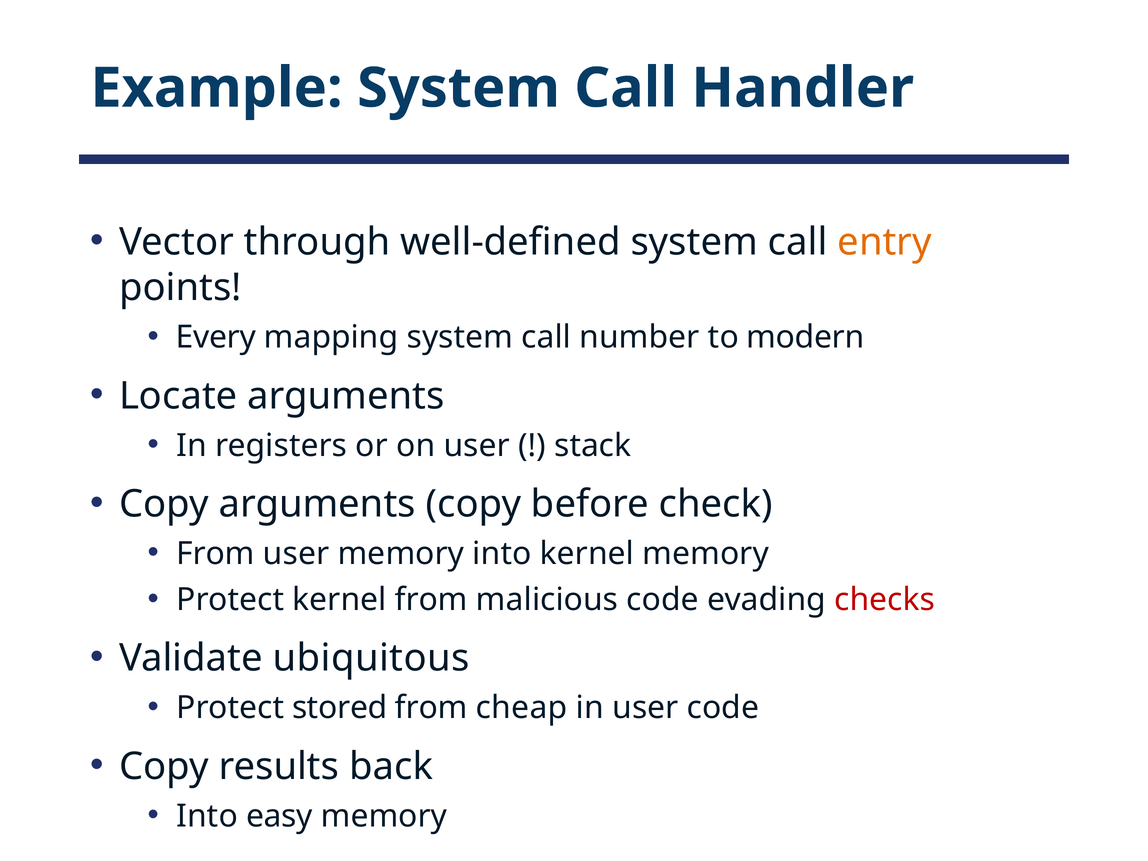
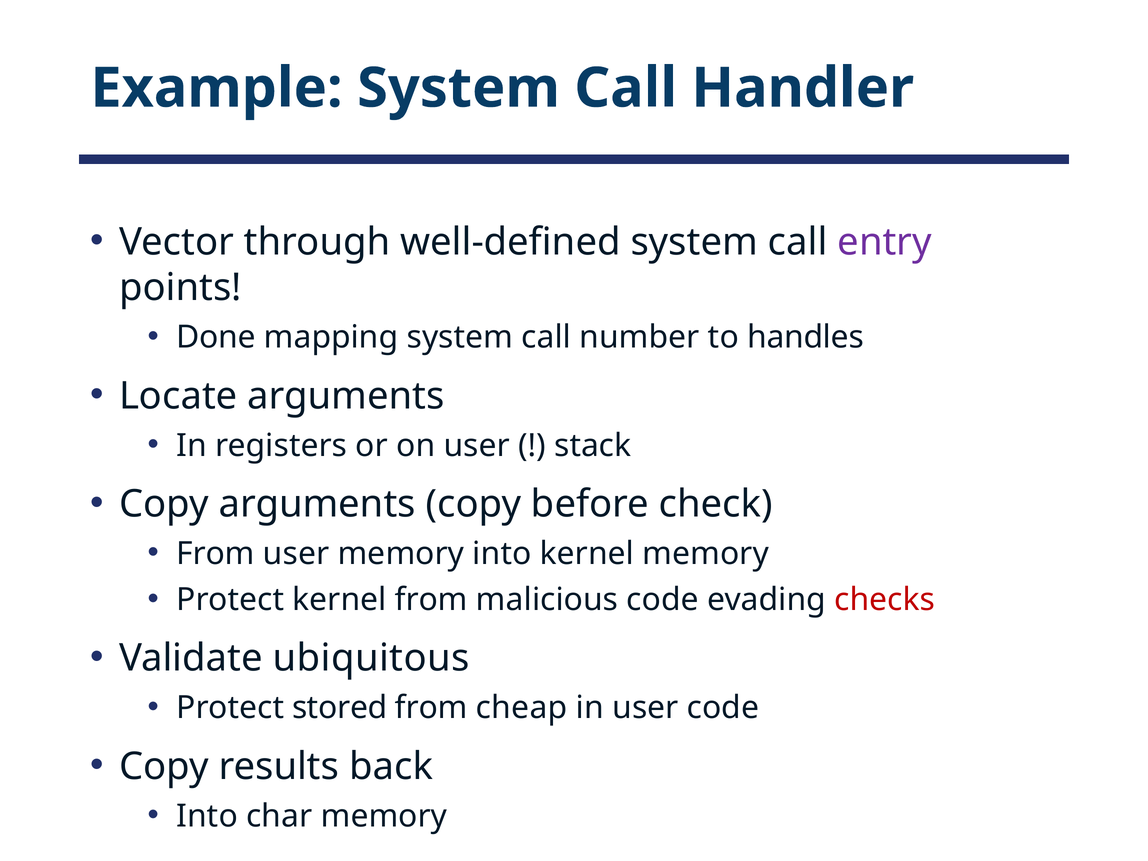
entry colour: orange -> purple
Every: Every -> Done
modern: modern -> handles
easy: easy -> char
